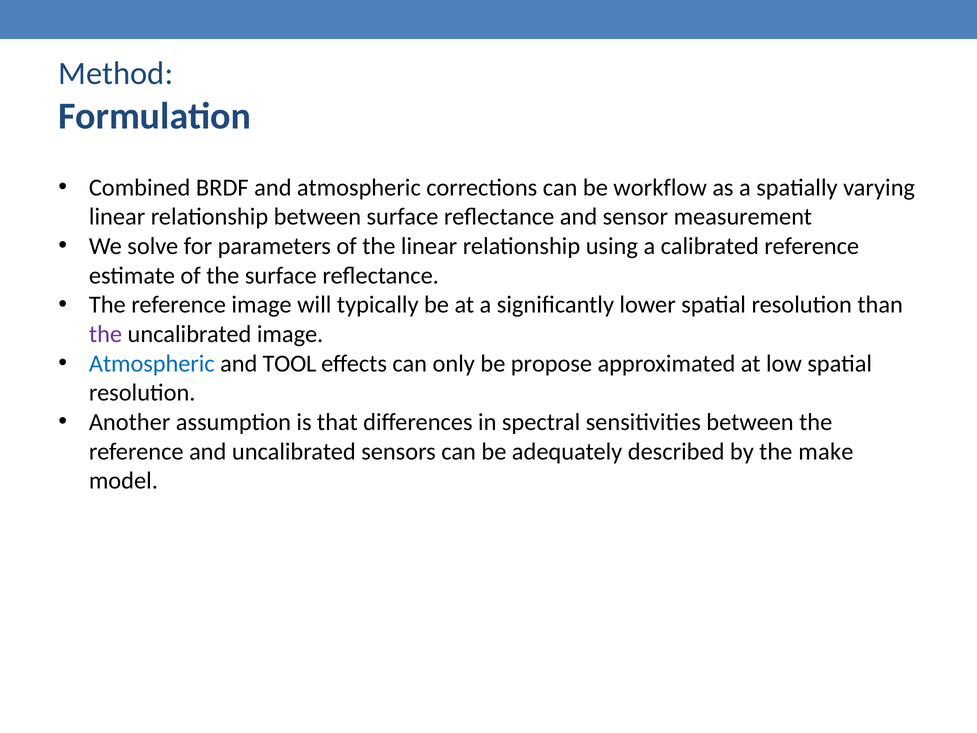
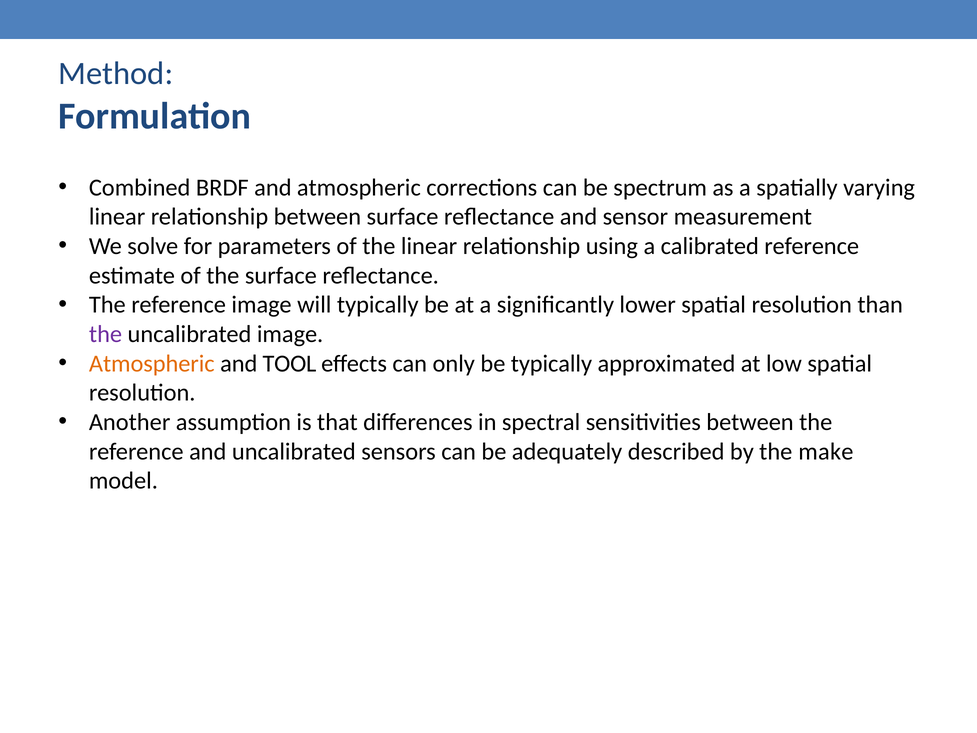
workflow: workflow -> spectrum
Atmospheric at (152, 363) colour: blue -> orange
be propose: propose -> typically
